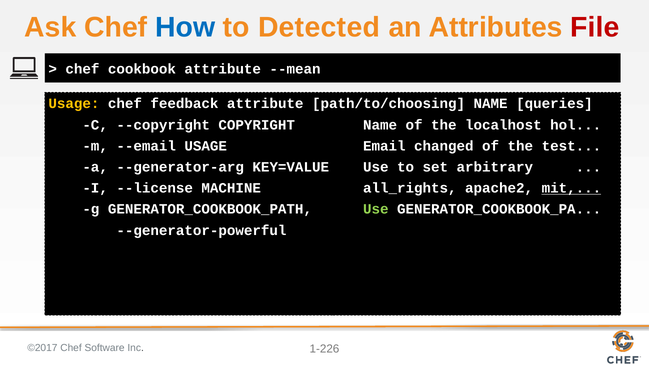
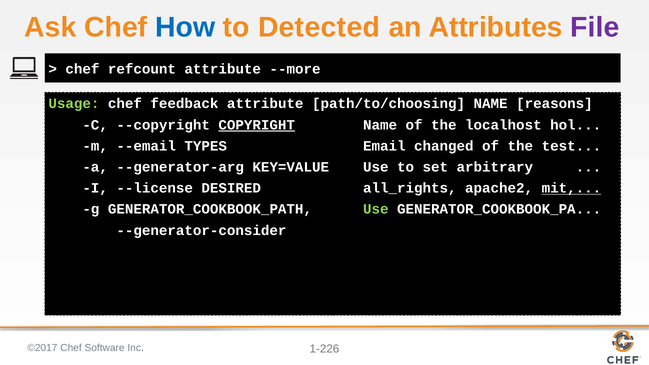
File colour: red -> purple
cookbook: cookbook -> refcount
--mean: --mean -> --more
Usage at (74, 104) colour: yellow -> light green
queries: queries -> reasons
COPYRIGHT underline: none -> present
--email USAGE: USAGE -> TYPES
MACHINE: MACHINE -> DESIRED
--generator-powerful: --generator-powerful -> --generator-consider
